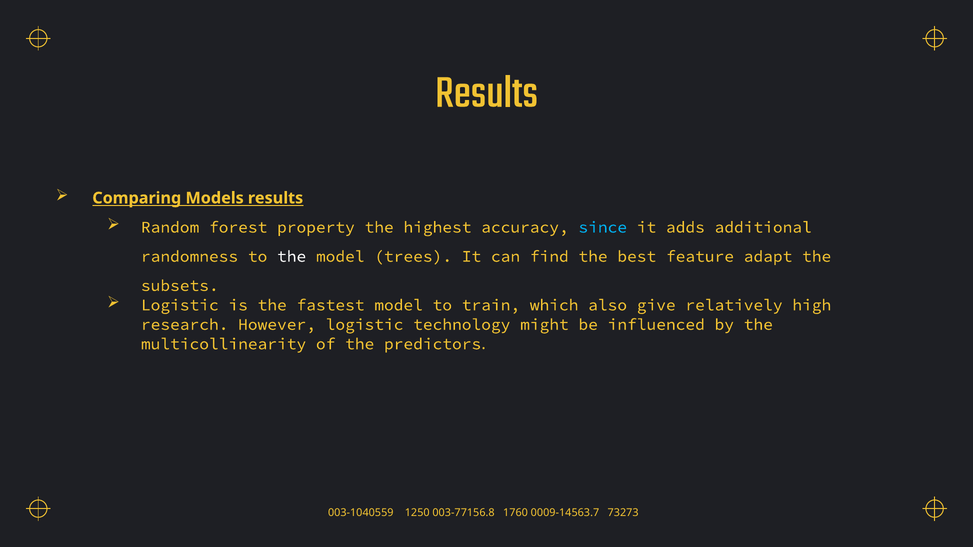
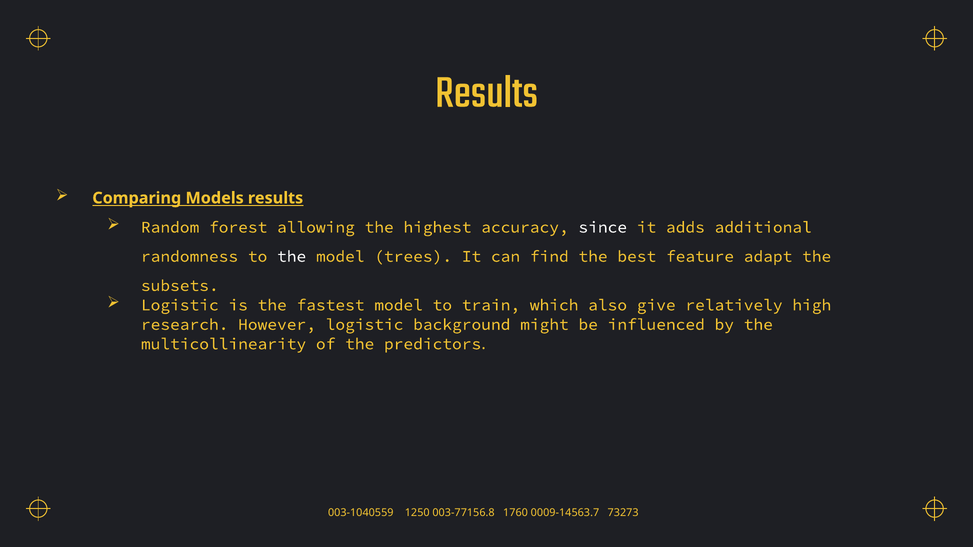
property: property -> allowing
since colour: light blue -> white
technology: technology -> background
